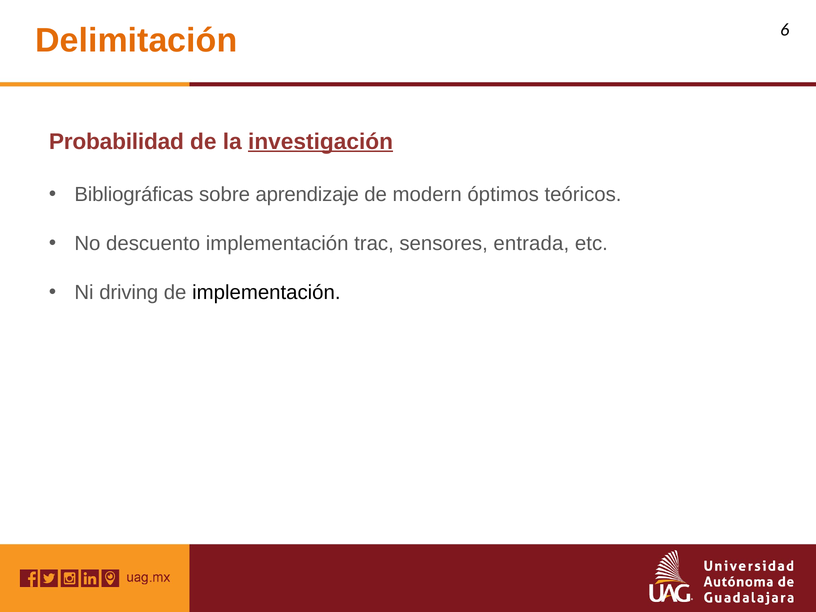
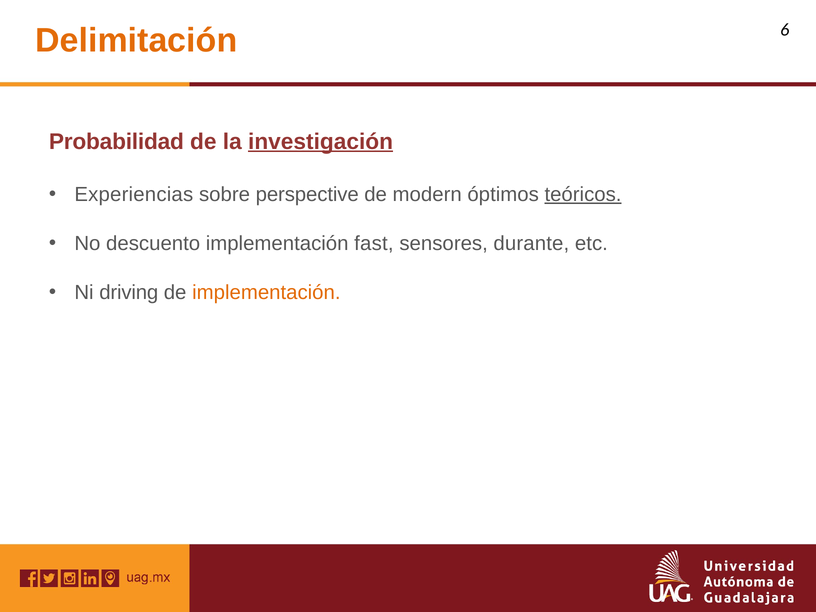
Bibliográficas: Bibliográficas -> Experiencias
aprendizaje: aprendizaje -> perspective
teóricos underline: none -> present
trac: trac -> fast
entrada: entrada -> durante
implementación at (266, 292) colour: black -> orange
